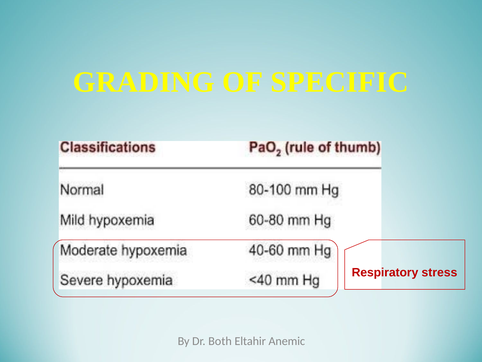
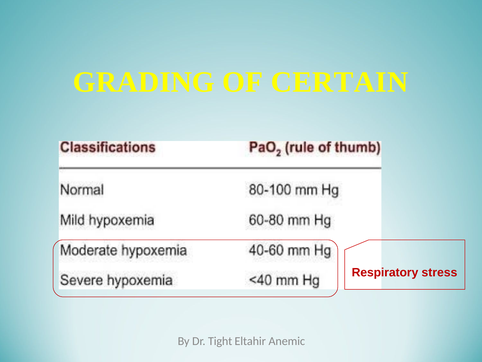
SPECIFIC: SPECIFIC -> CERTAIN
Both: Both -> Tight
